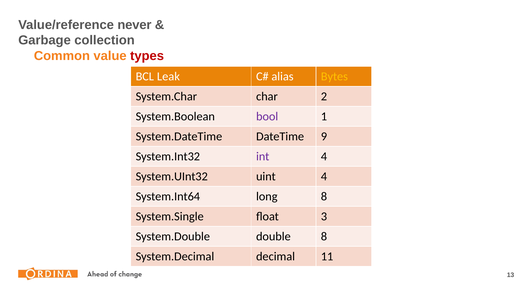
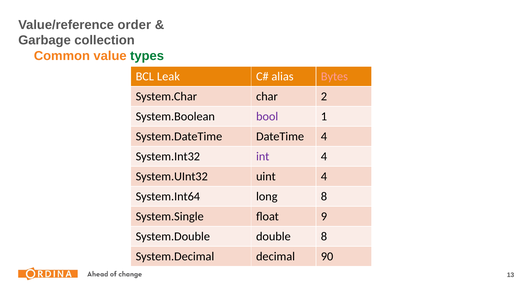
never: never -> order
types colour: red -> green
Bytes colour: yellow -> pink
DateTime 9: 9 -> 4
3: 3 -> 9
11: 11 -> 90
